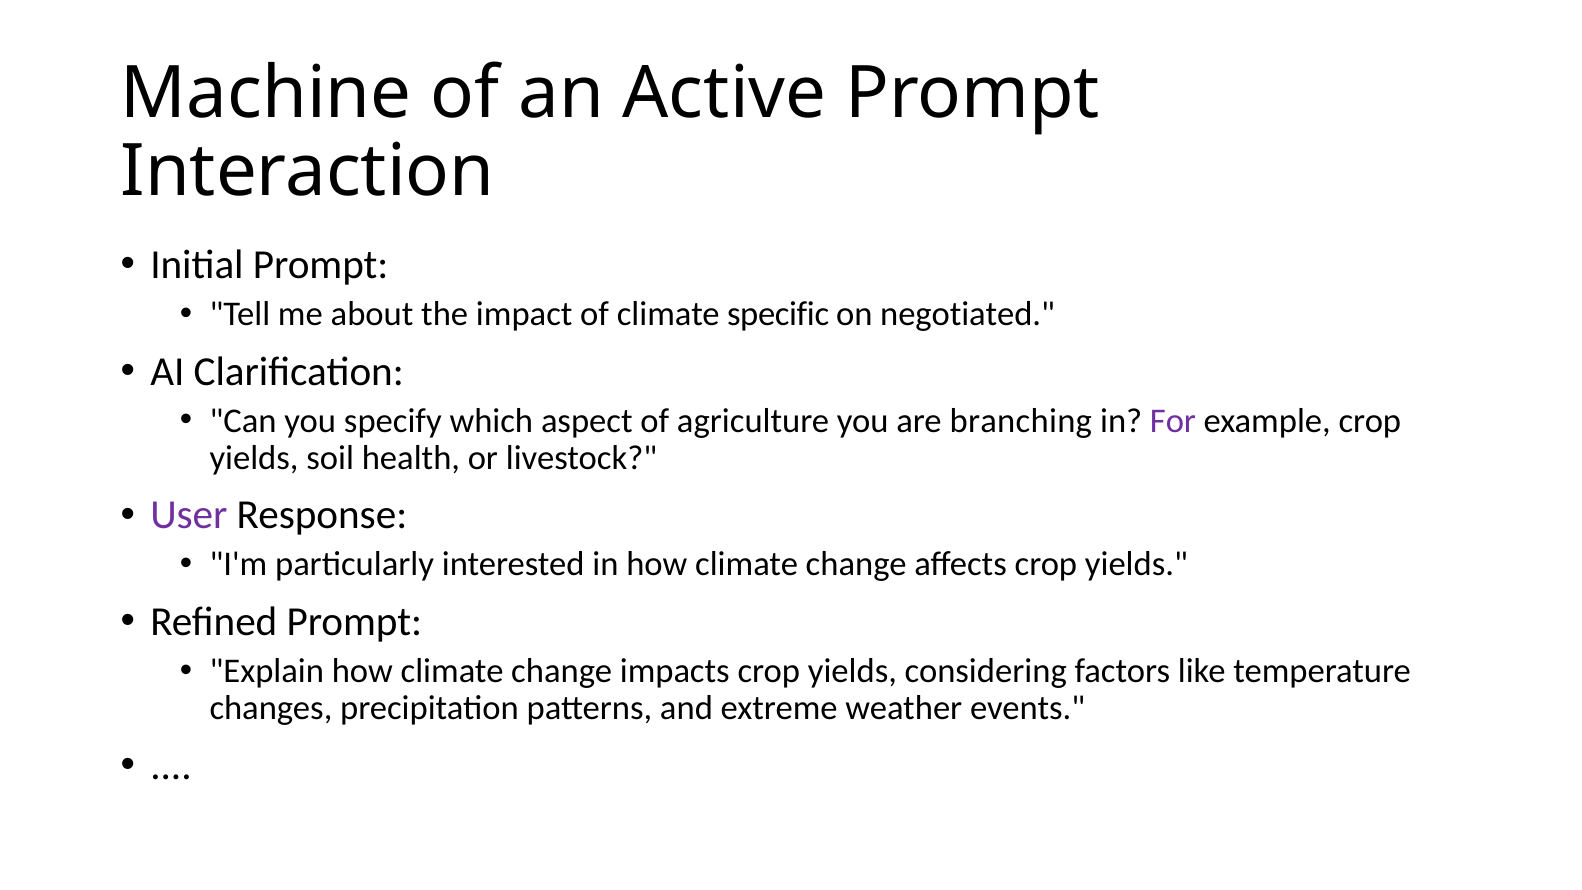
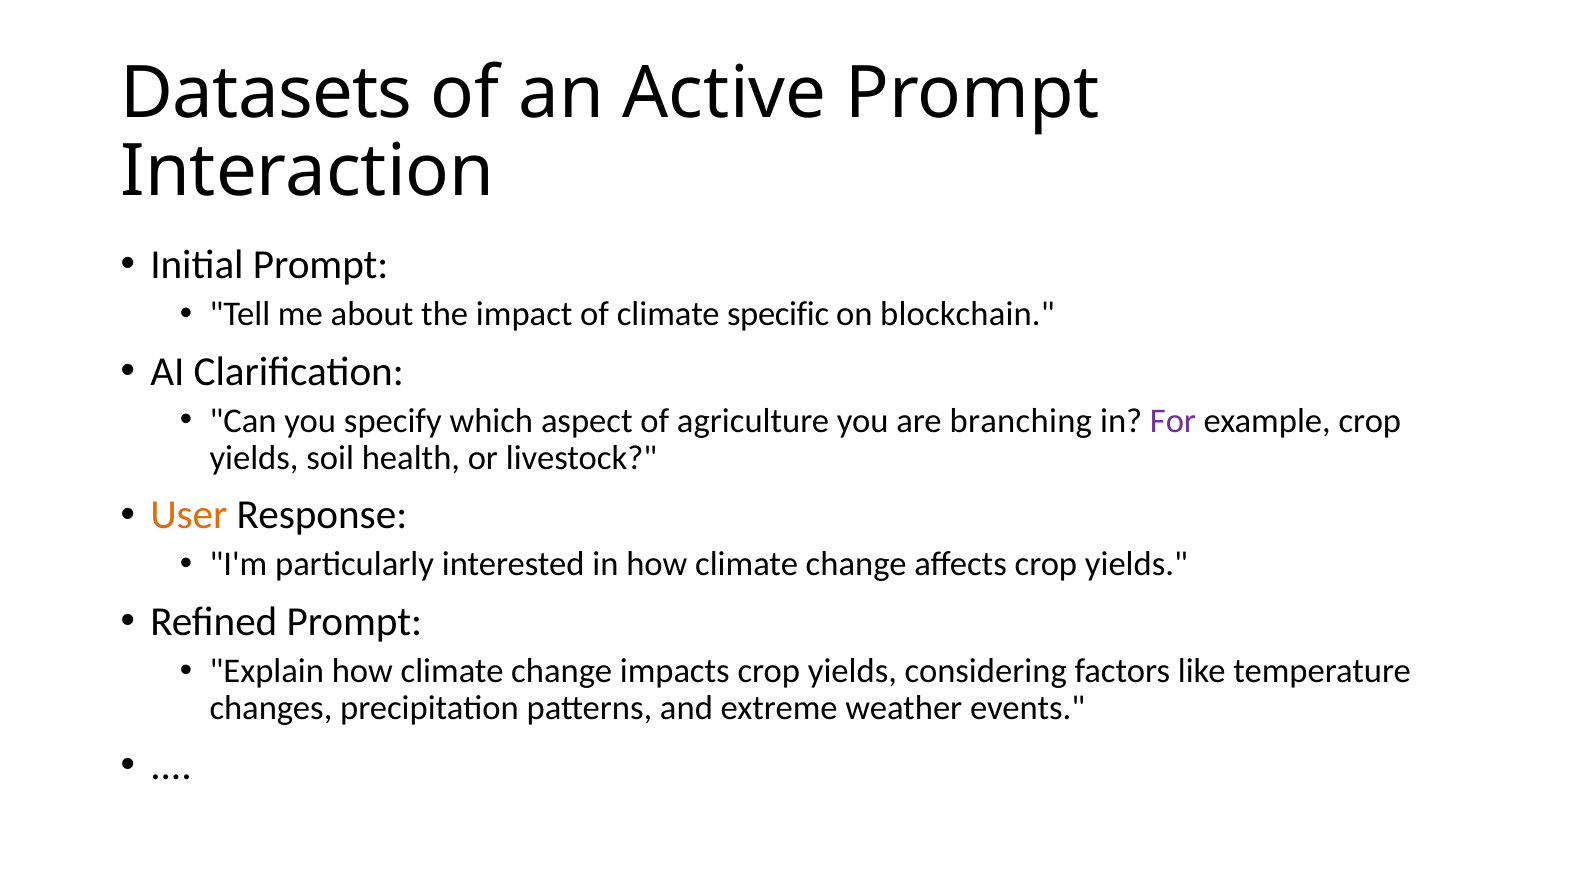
Machine: Machine -> Datasets
negotiated: negotiated -> blockchain
User colour: purple -> orange
